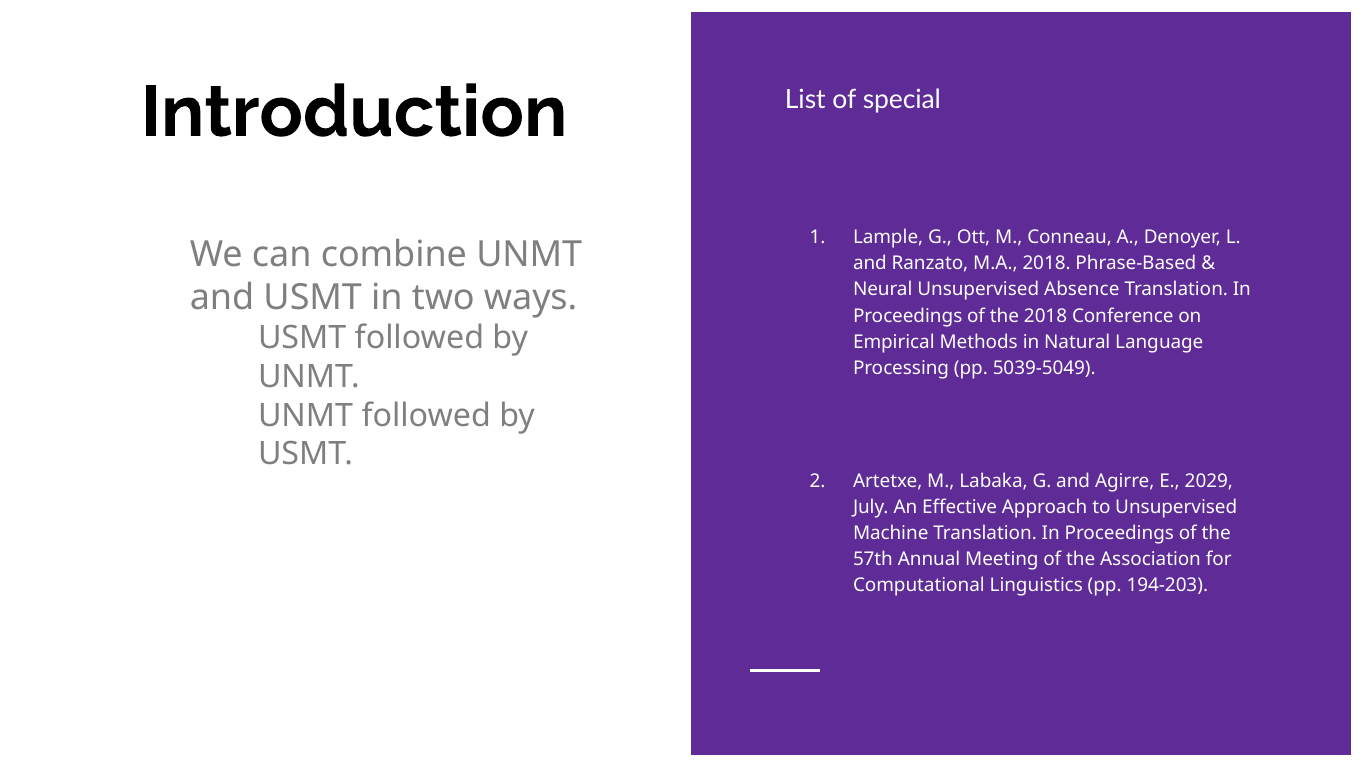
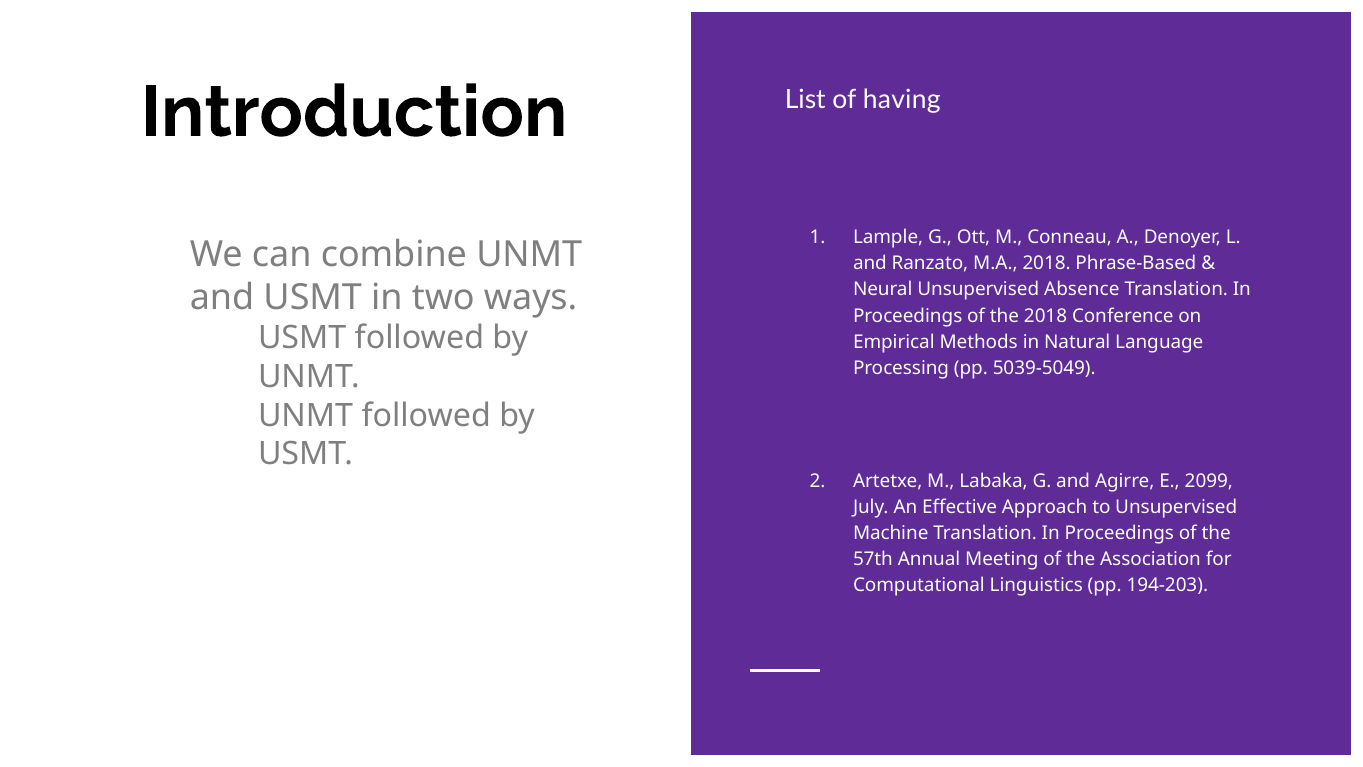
special: special -> having
2029: 2029 -> 2099
